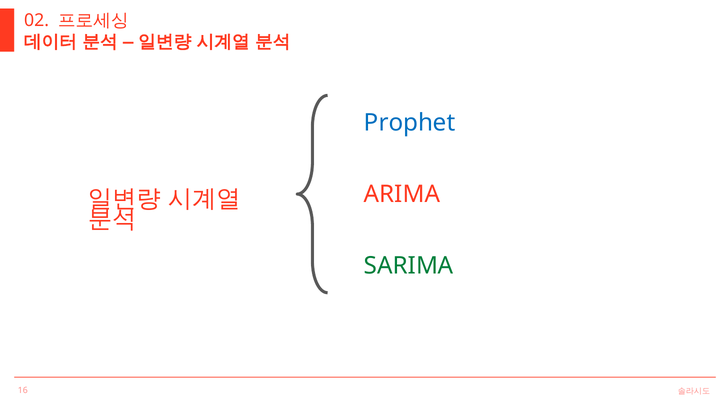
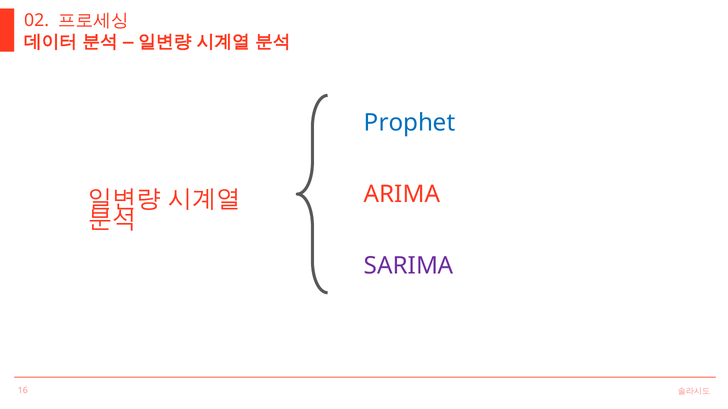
SARIMA colour: green -> purple
